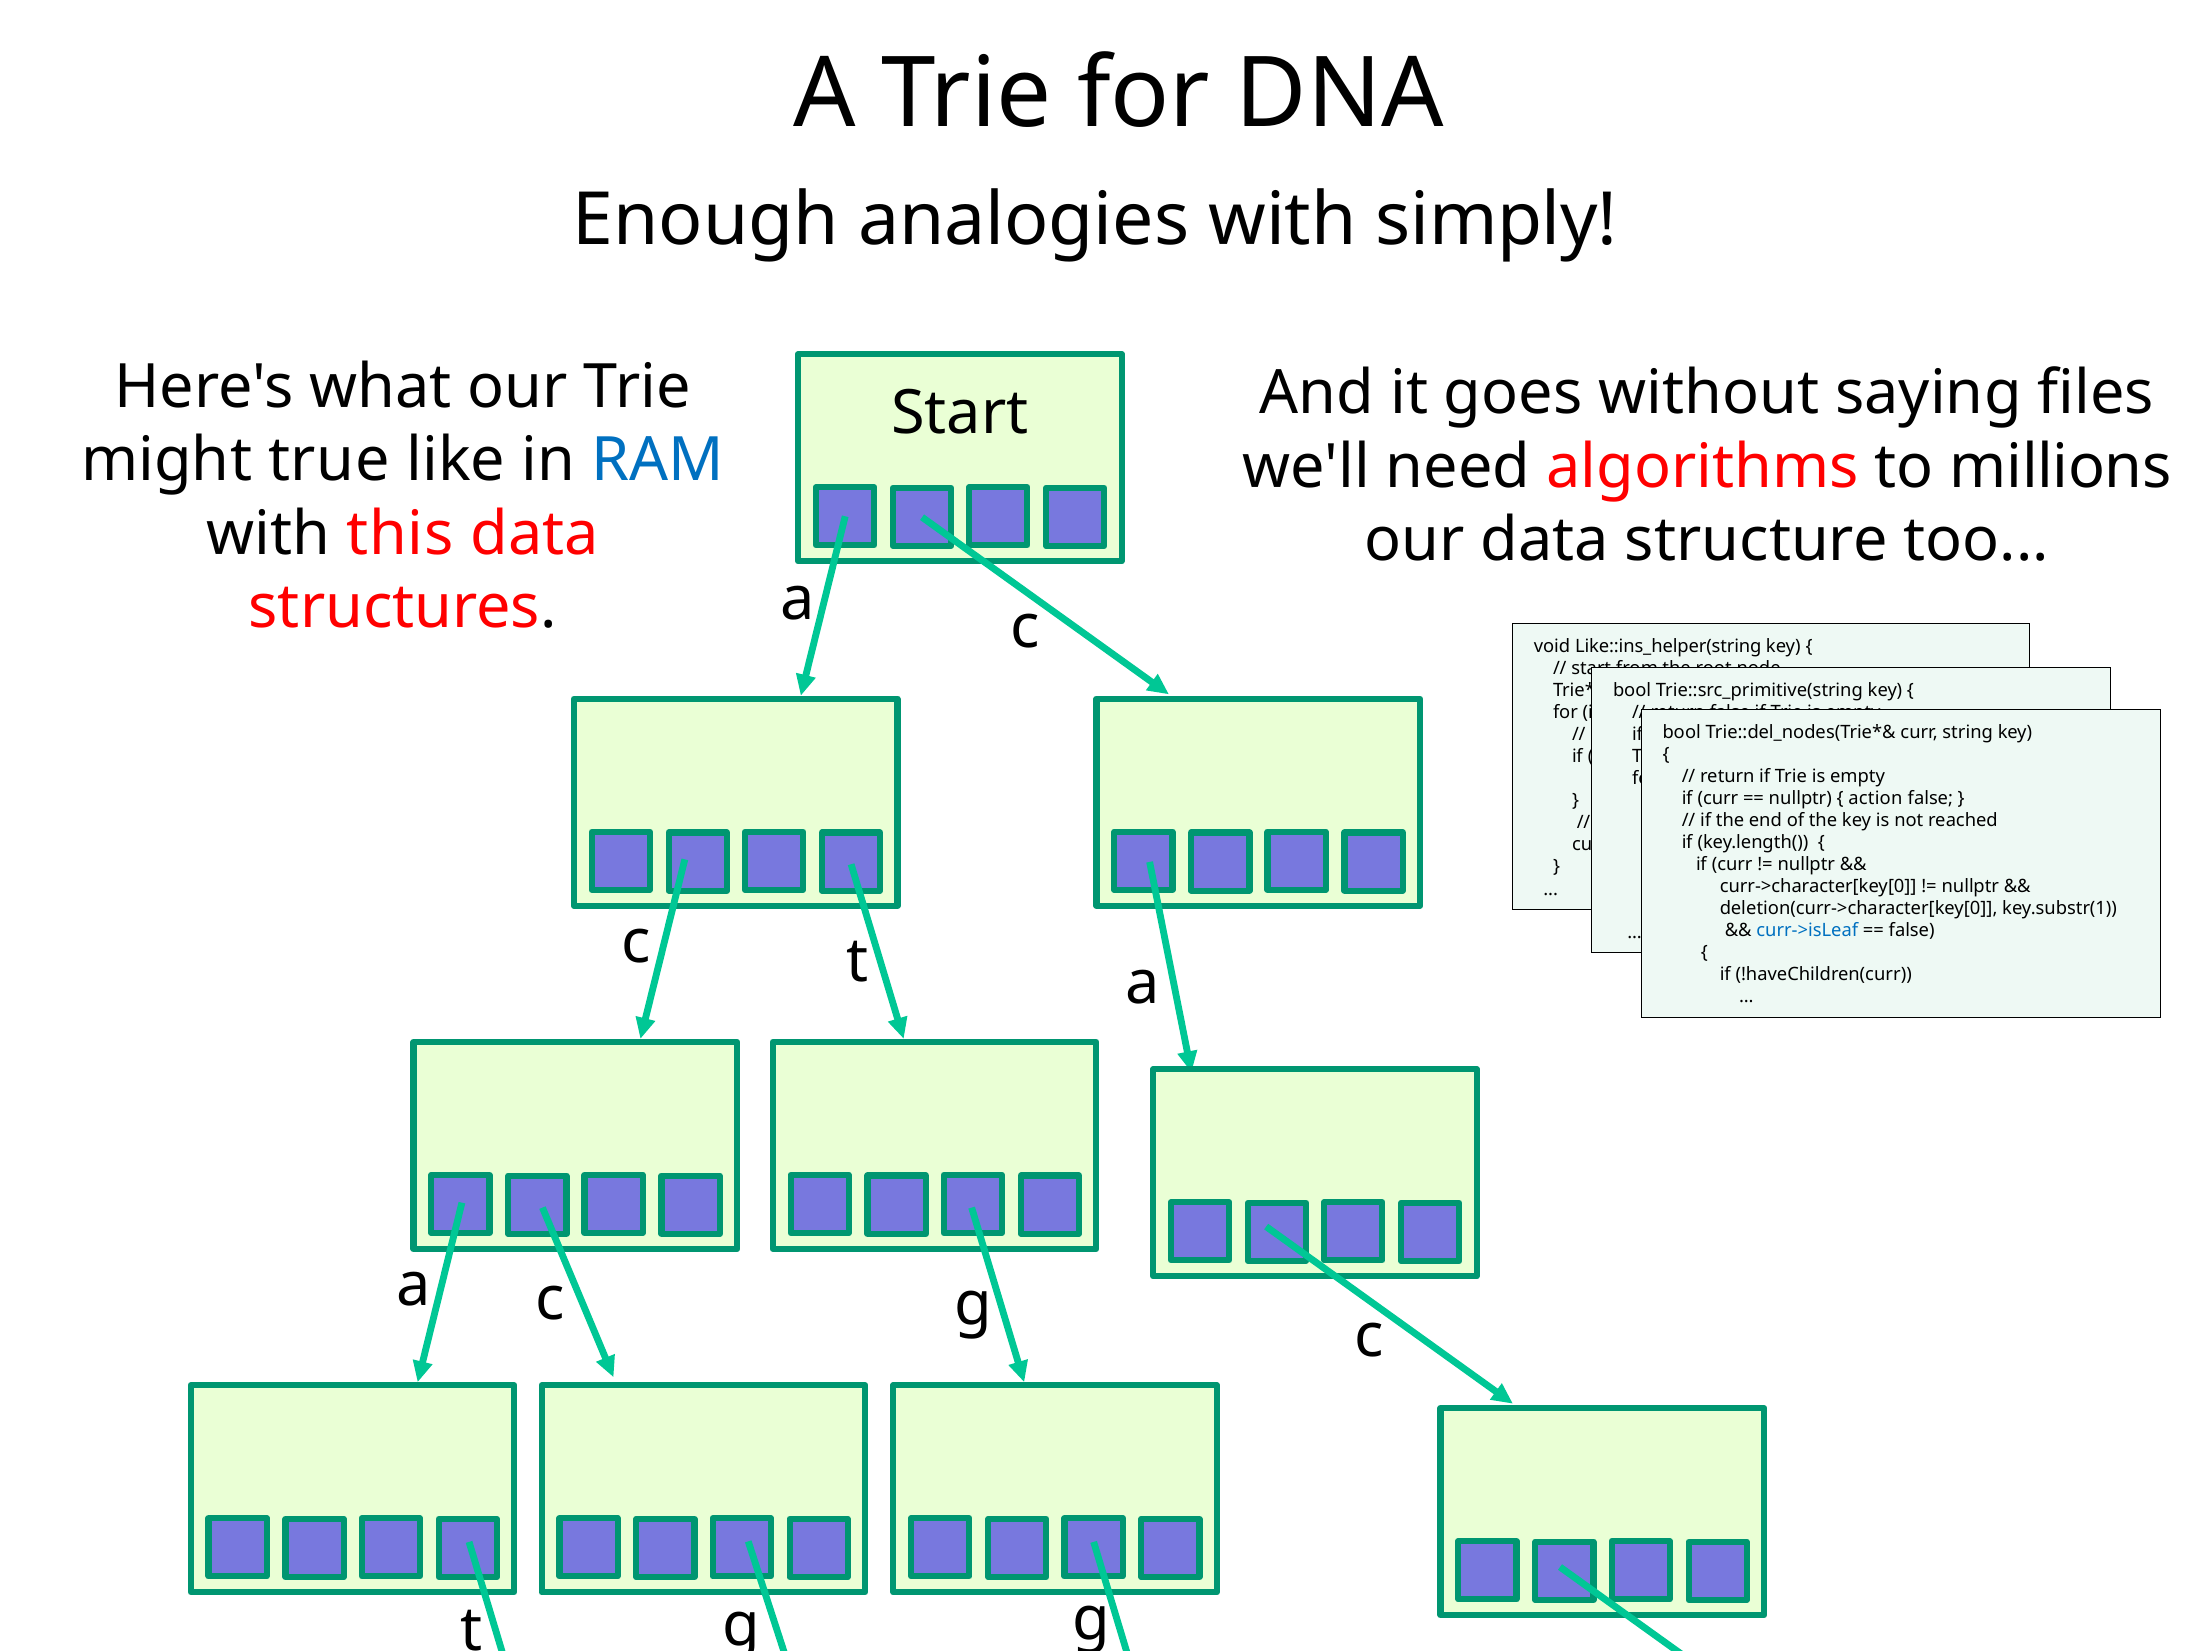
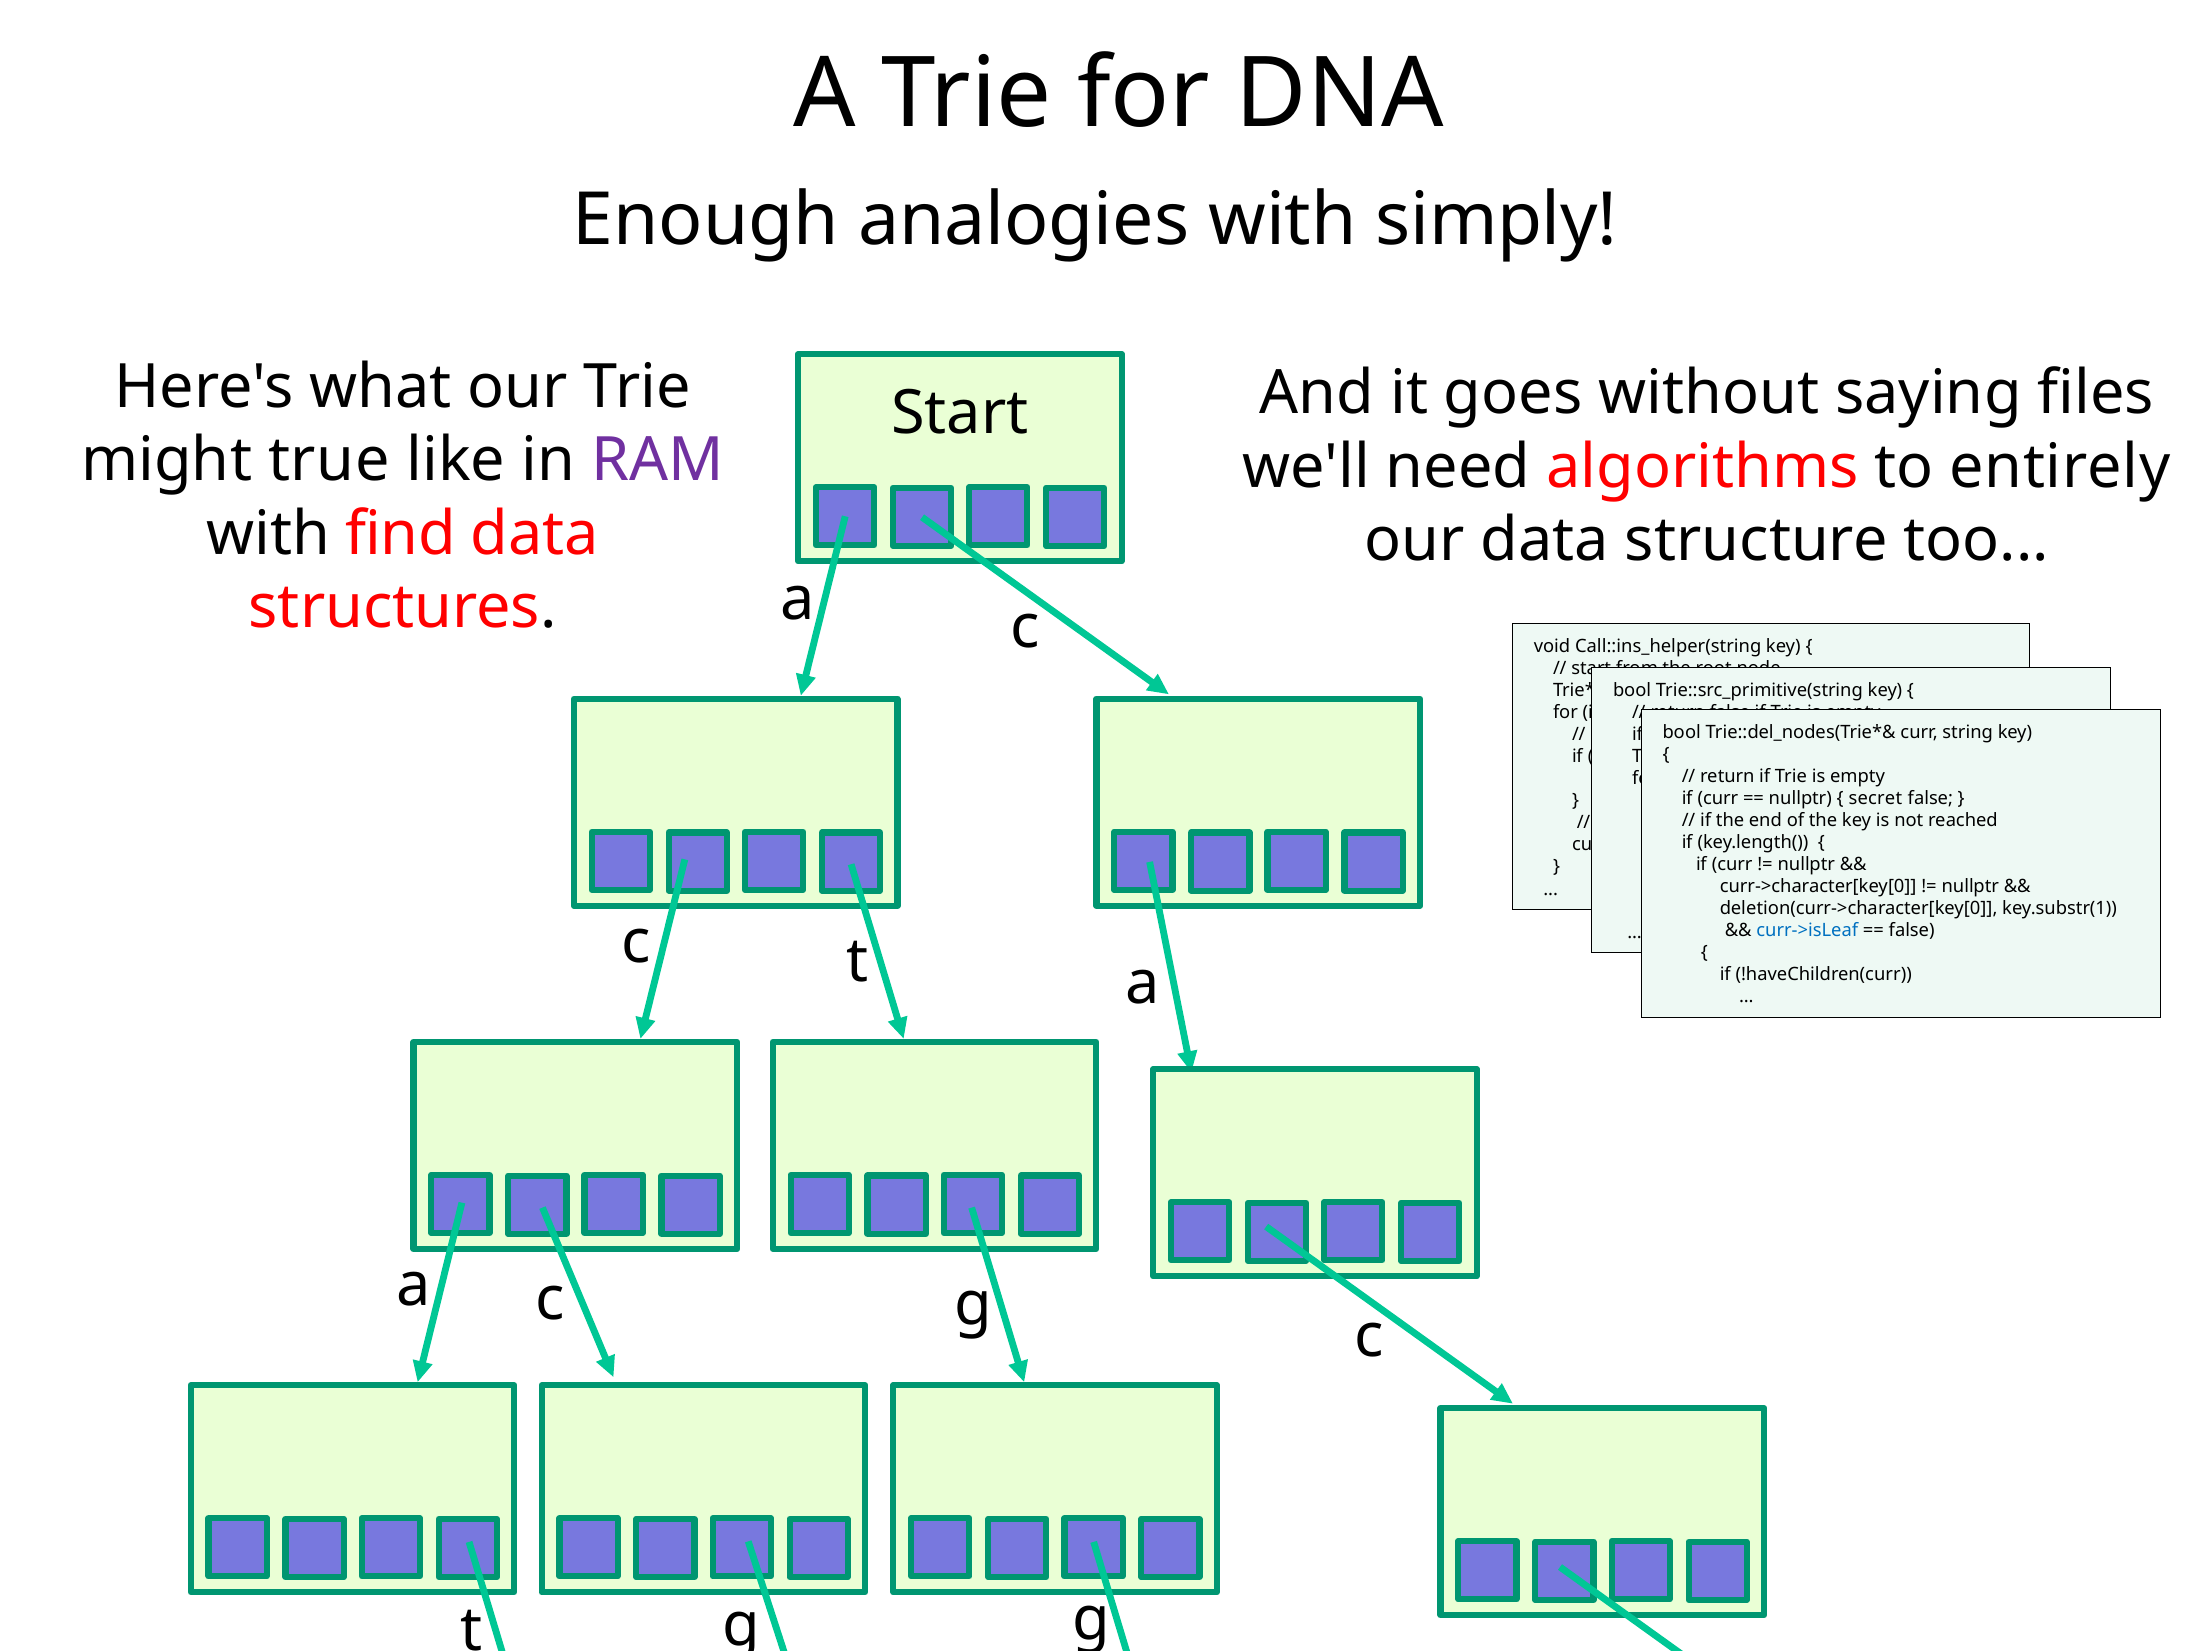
RAM colour: blue -> purple
millions: millions -> entirely
with this: this -> find
Like::ins_helper(string: Like::ins_helper(string -> Call::ins_helper(string
action: action -> secret
